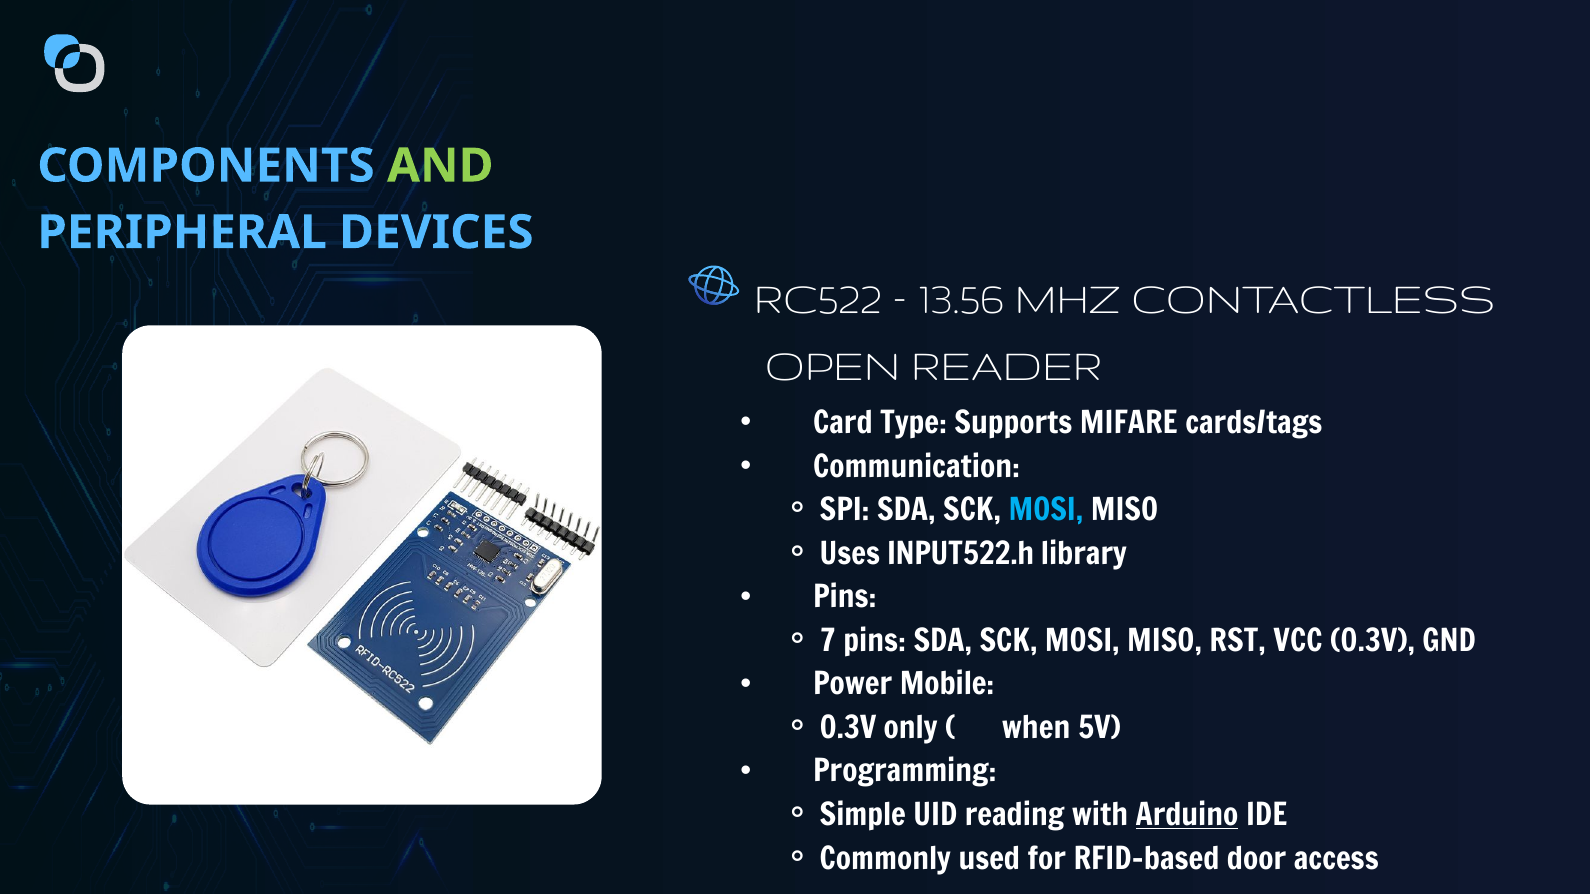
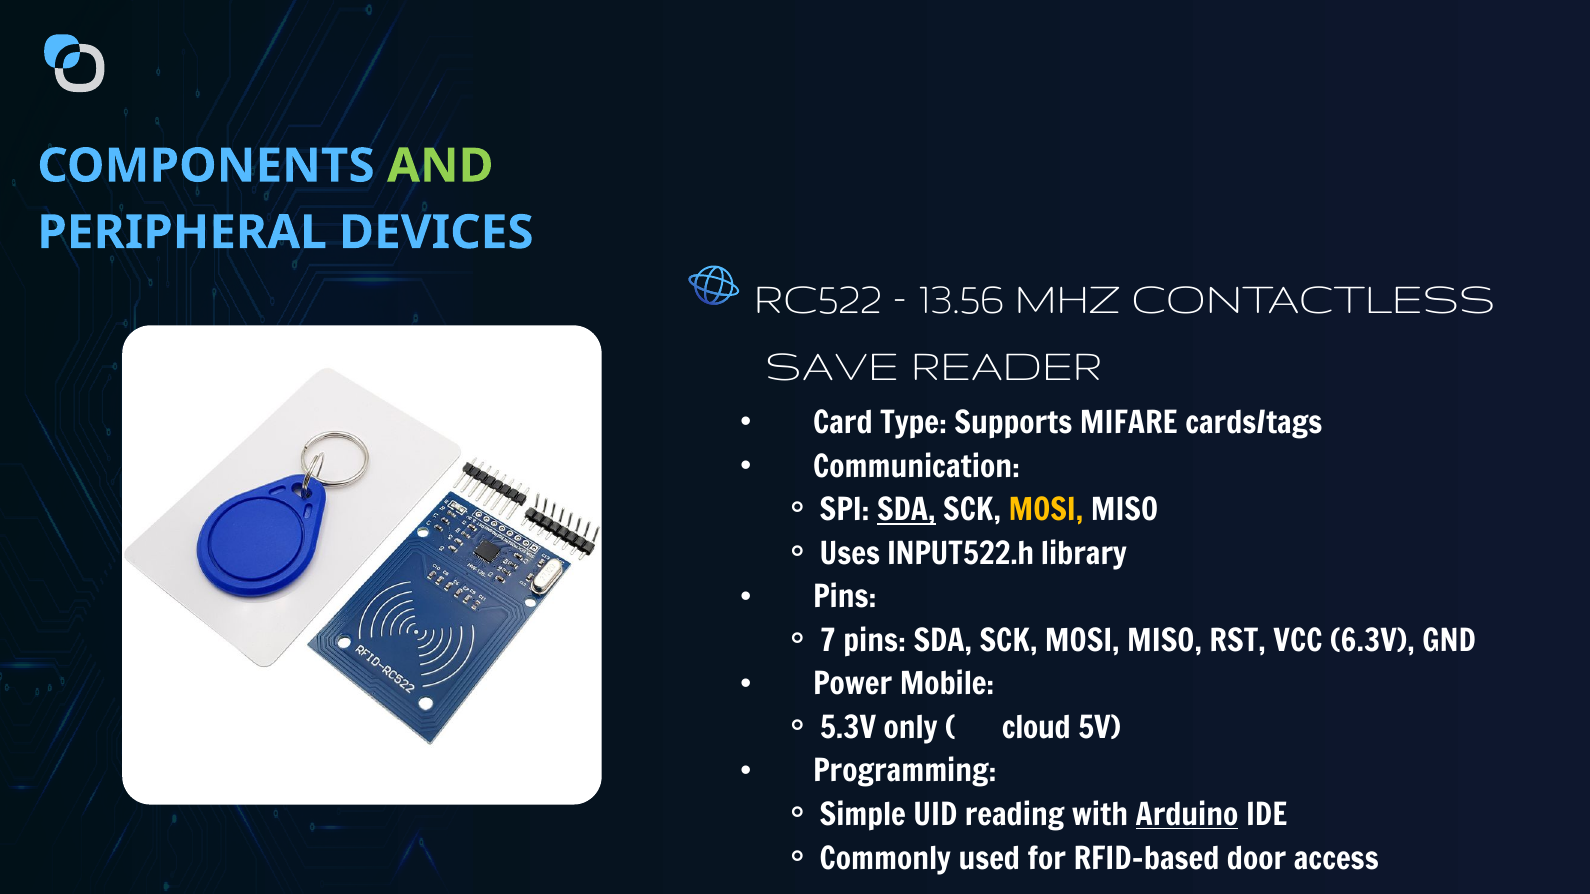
OPEN: OPEN -> SAVE
SDA at (906, 511) underline: none -> present
MOSI at (1046, 511) colour: light blue -> yellow
VCC 0.3V: 0.3V -> 6.3V
0.3V at (848, 728): 0.3V -> 5.3V
when: when -> cloud
